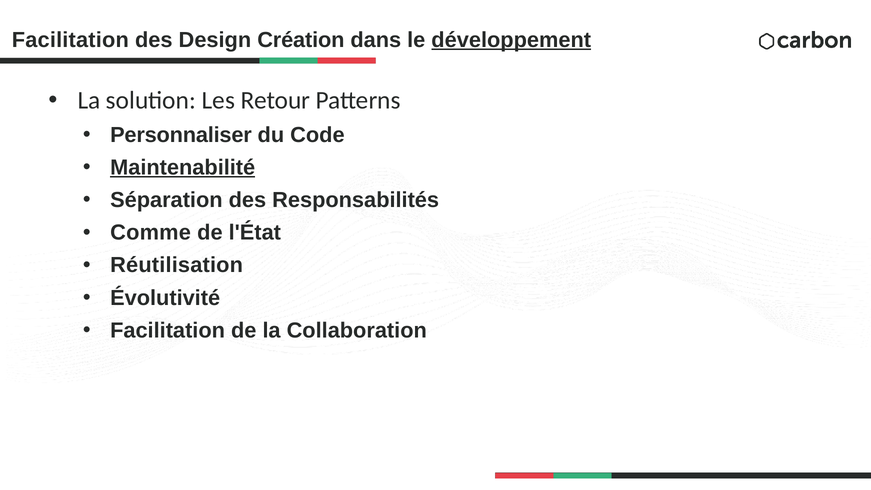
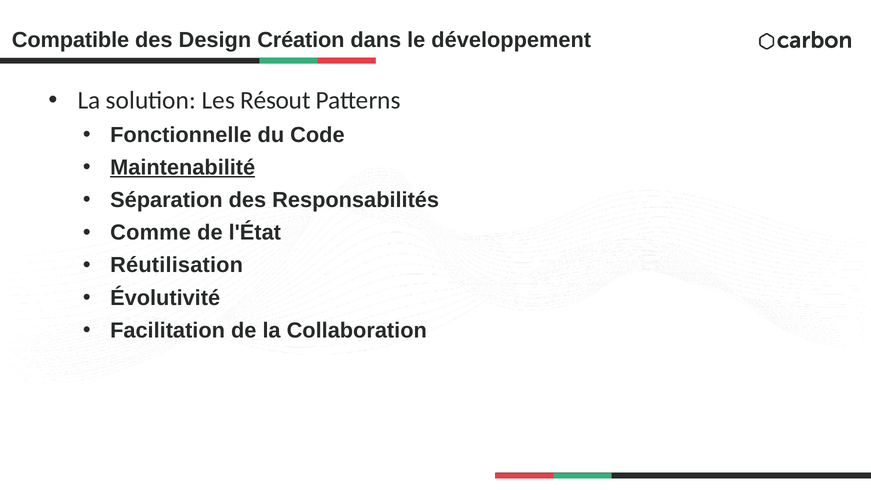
Facilitation at (70, 40): Facilitation -> Compatible
développement underline: present -> none
Retour: Retour -> Résout
Personnaliser: Personnaliser -> Fonctionnelle
